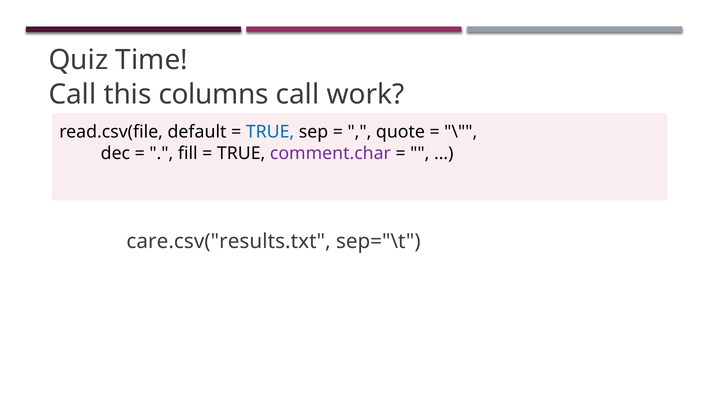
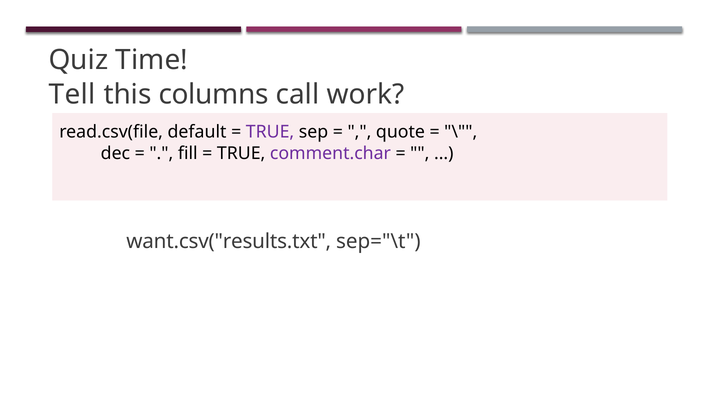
Call at (72, 95): Call -> Tell
TRUE at (270, 132) colour: blue -> purple
care.csv("results.txt: care.csv("results.txt -> want.csv("results.txt
